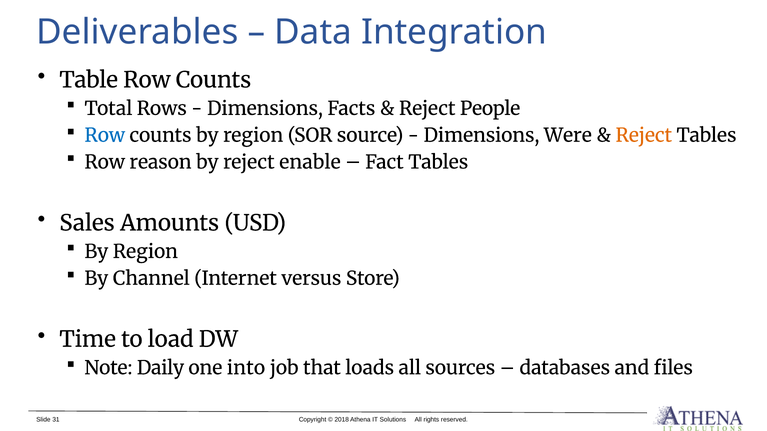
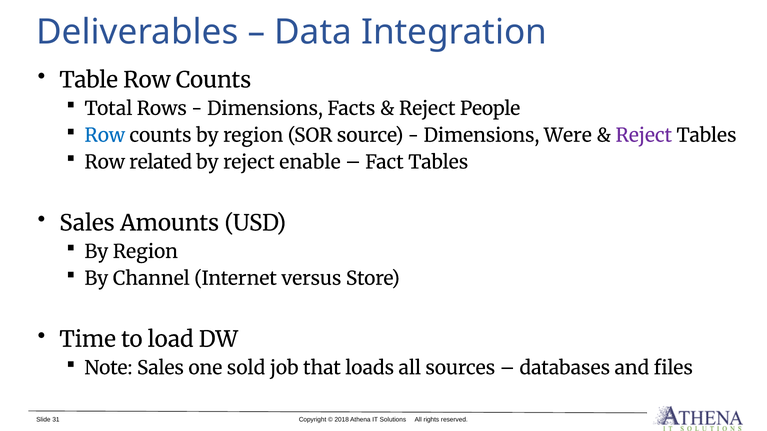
Reject at (644, 136) colour: orange -> purple
reason: reason -> related
Note Daily: Daily -> Sales
into: into -> sold
